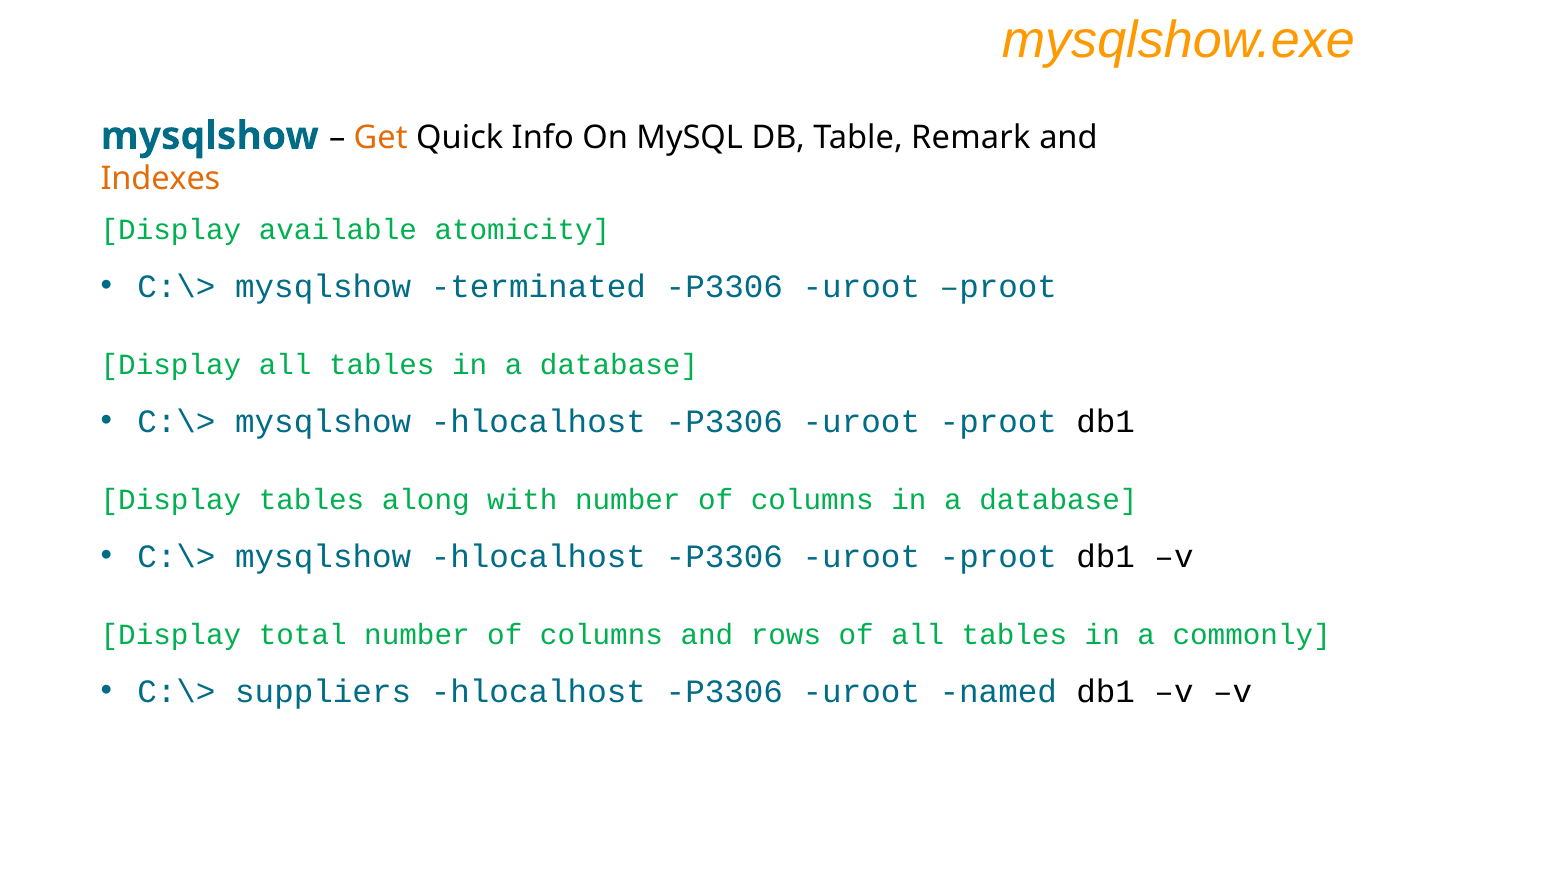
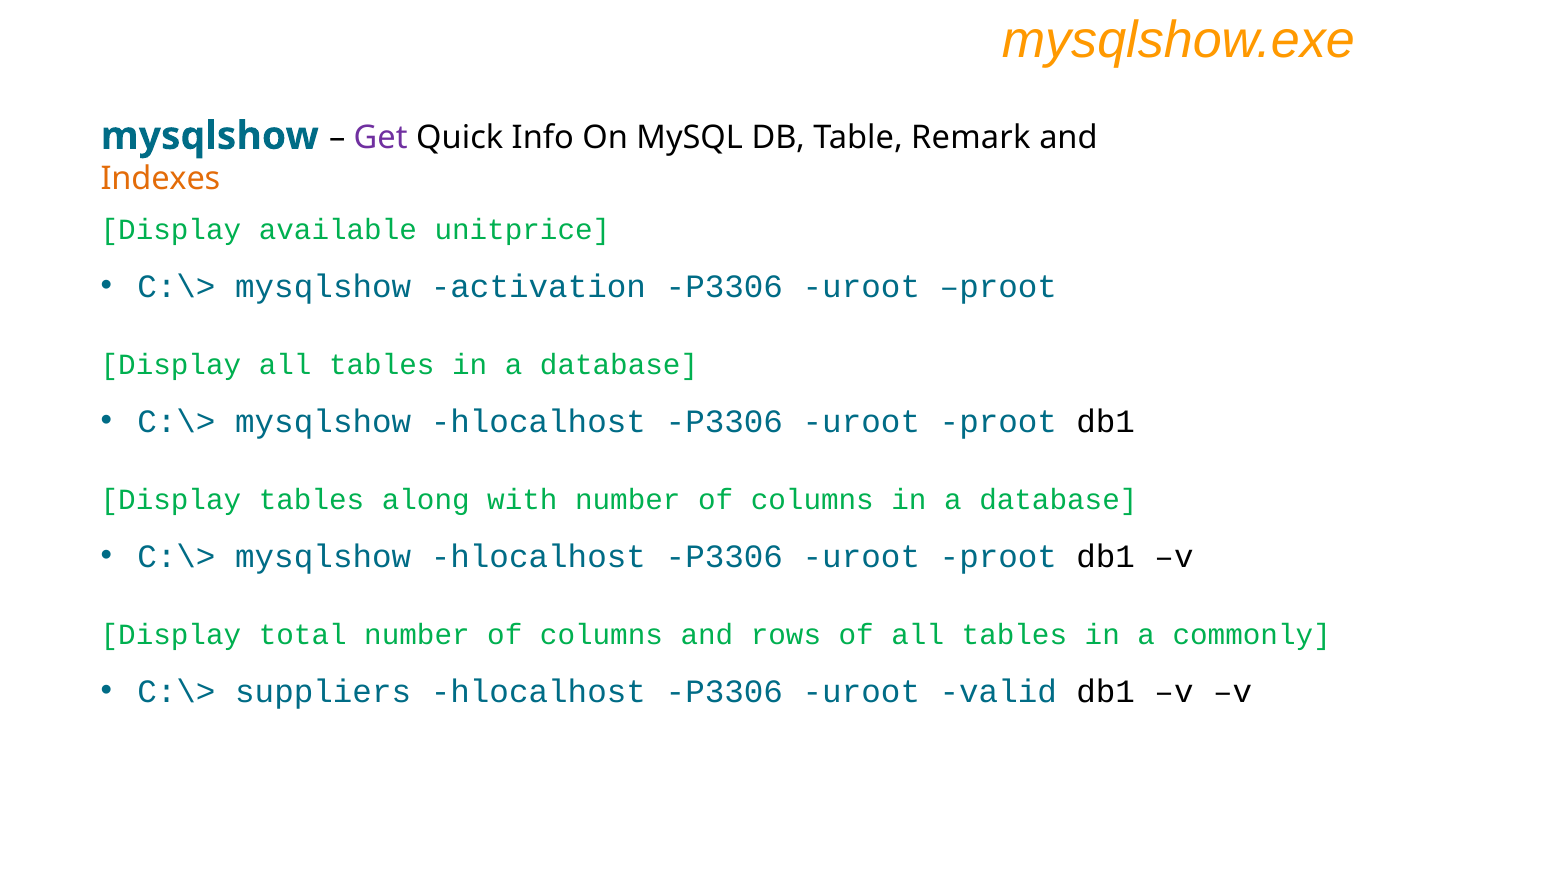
Get colour: orange -> purple
atomicity: atomicity -> unitprice
terminated: terminated -> activation
named: named -> valid
